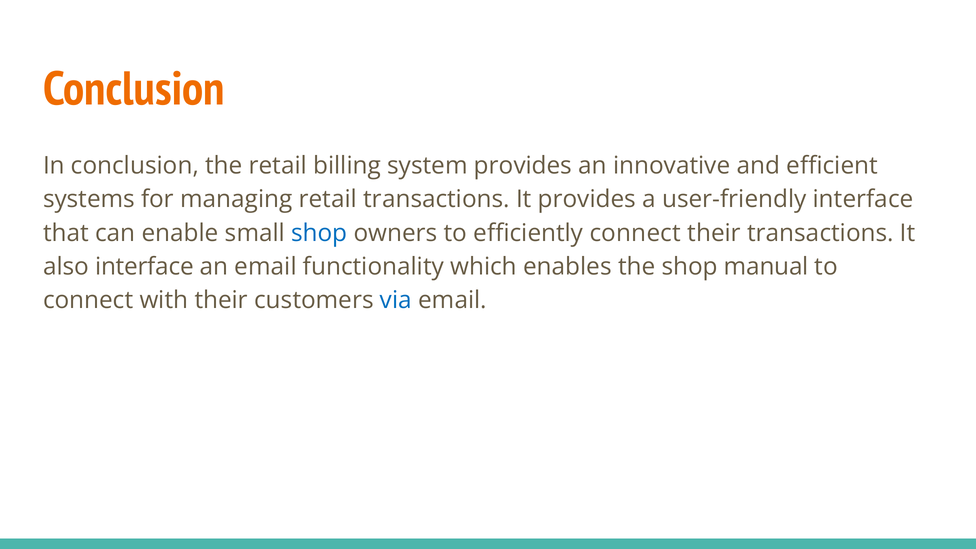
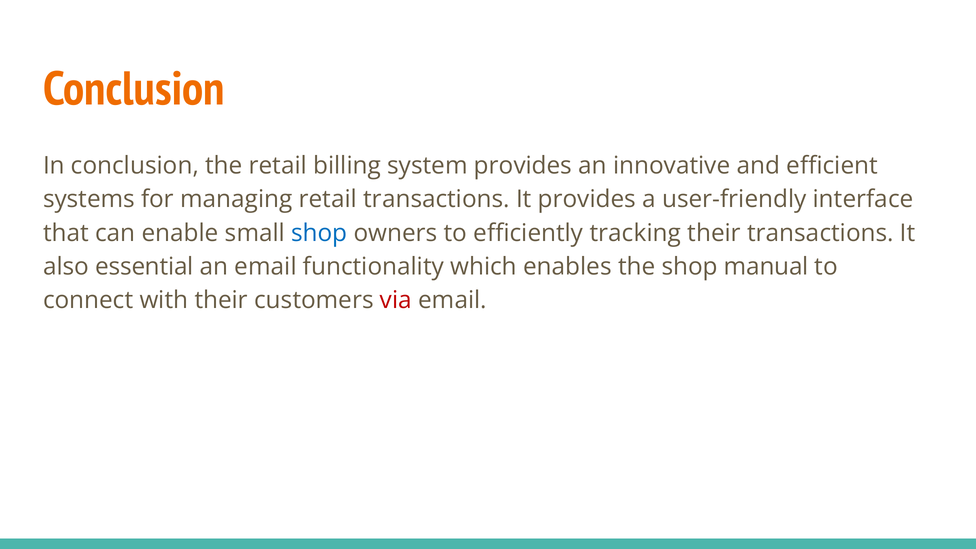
efficiently connect: connect -> tracking
also interface: interface -> essential
via colour: blue -> red
